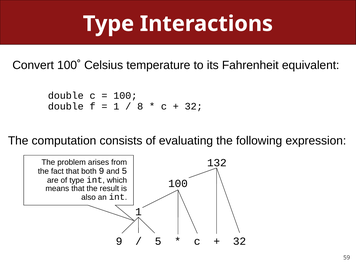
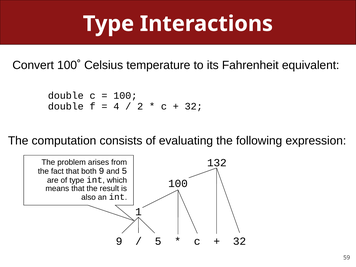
1 at (116, 106): 1 -> 4
8: 8 -> 2
